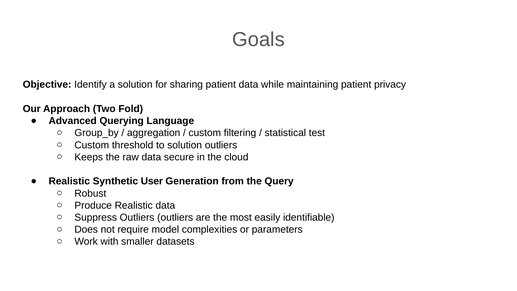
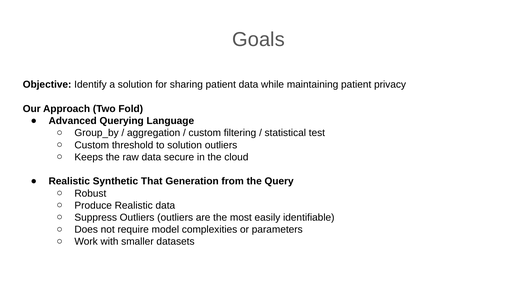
User: User -> That
